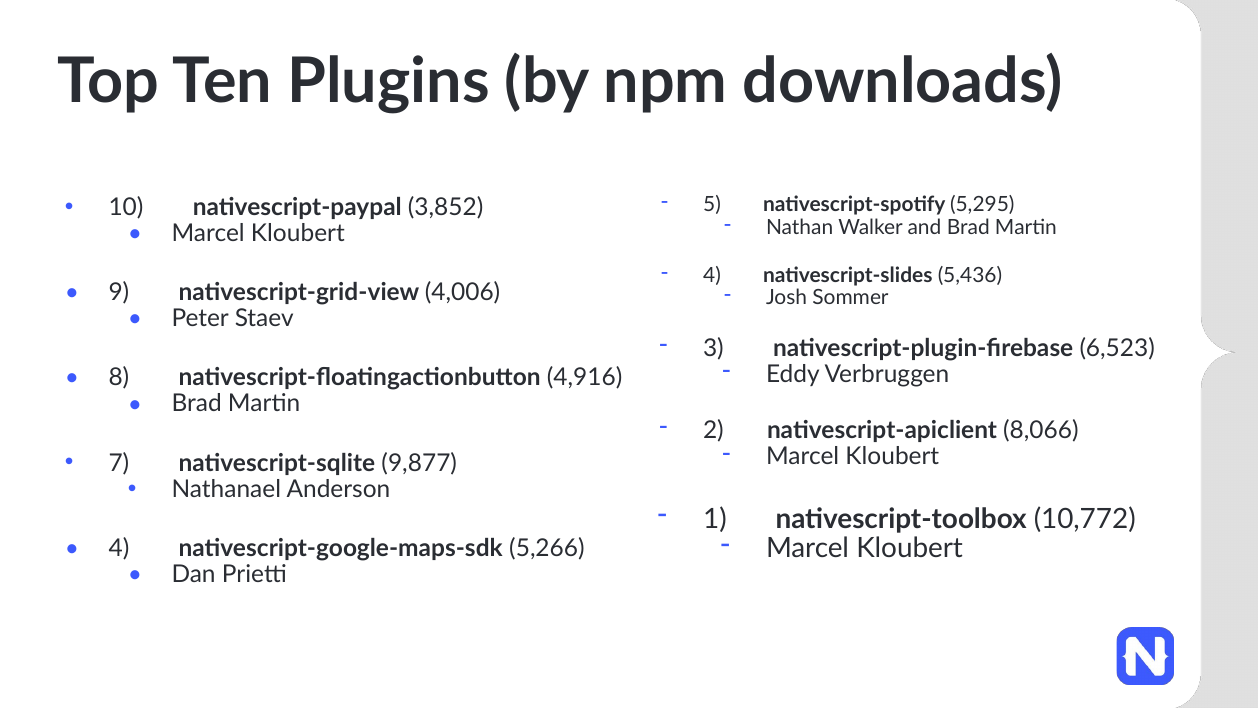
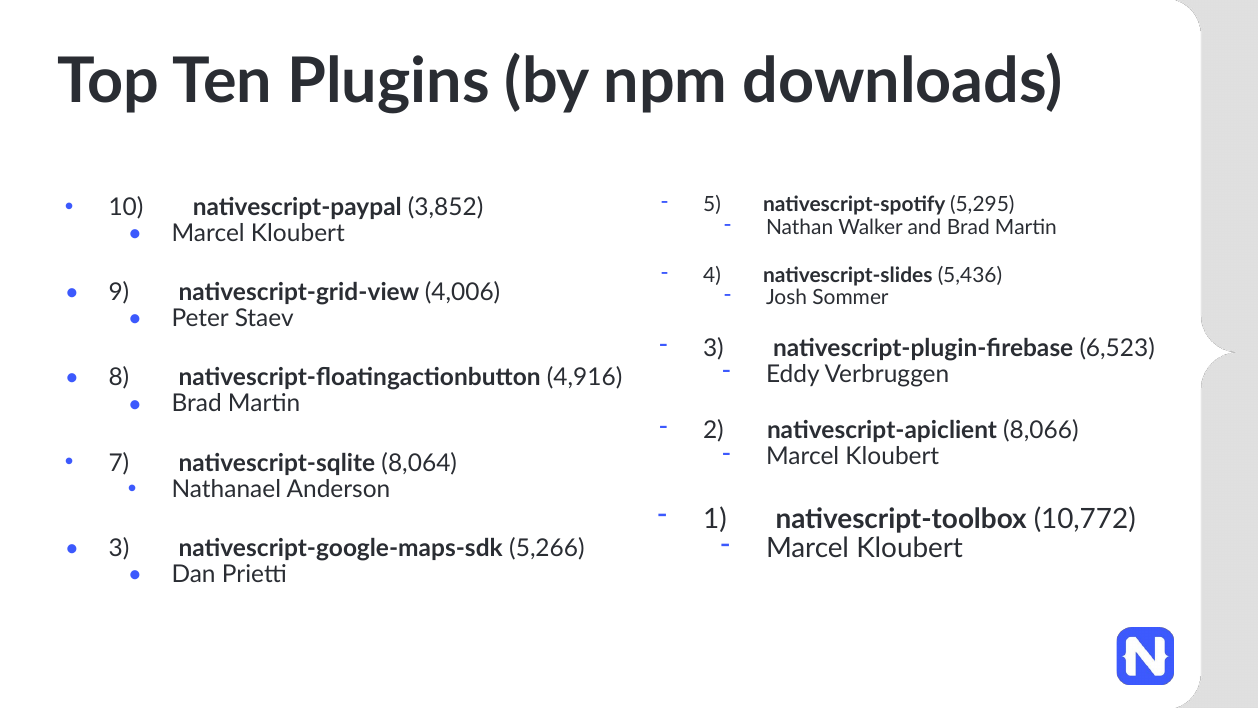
9,877: 9,877 -> 8,064
4 at (119, 548): 4 -> 3
